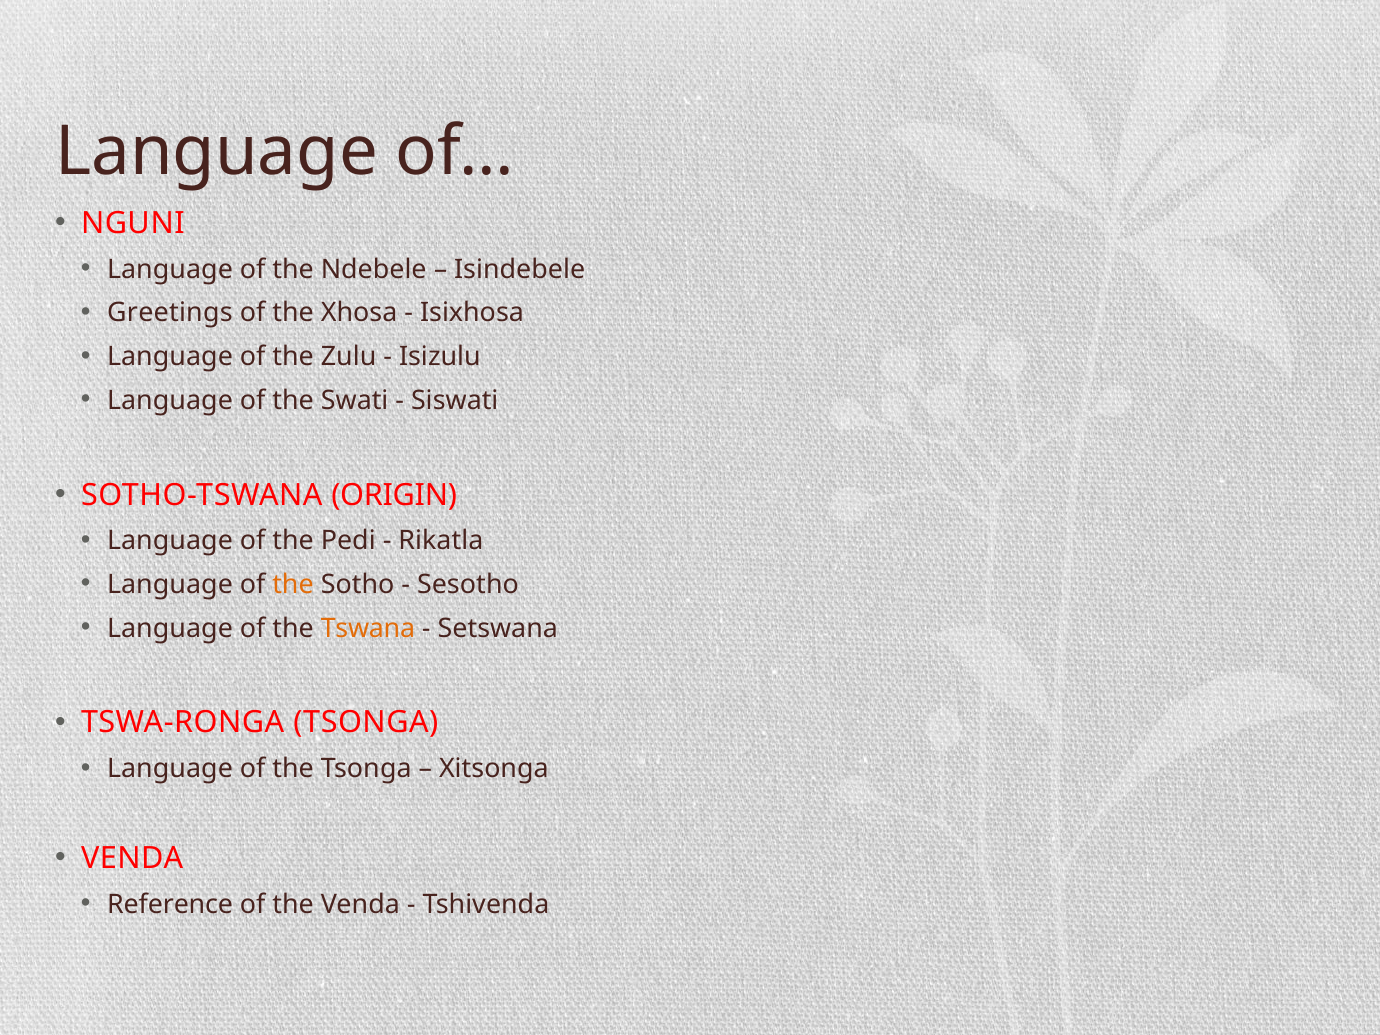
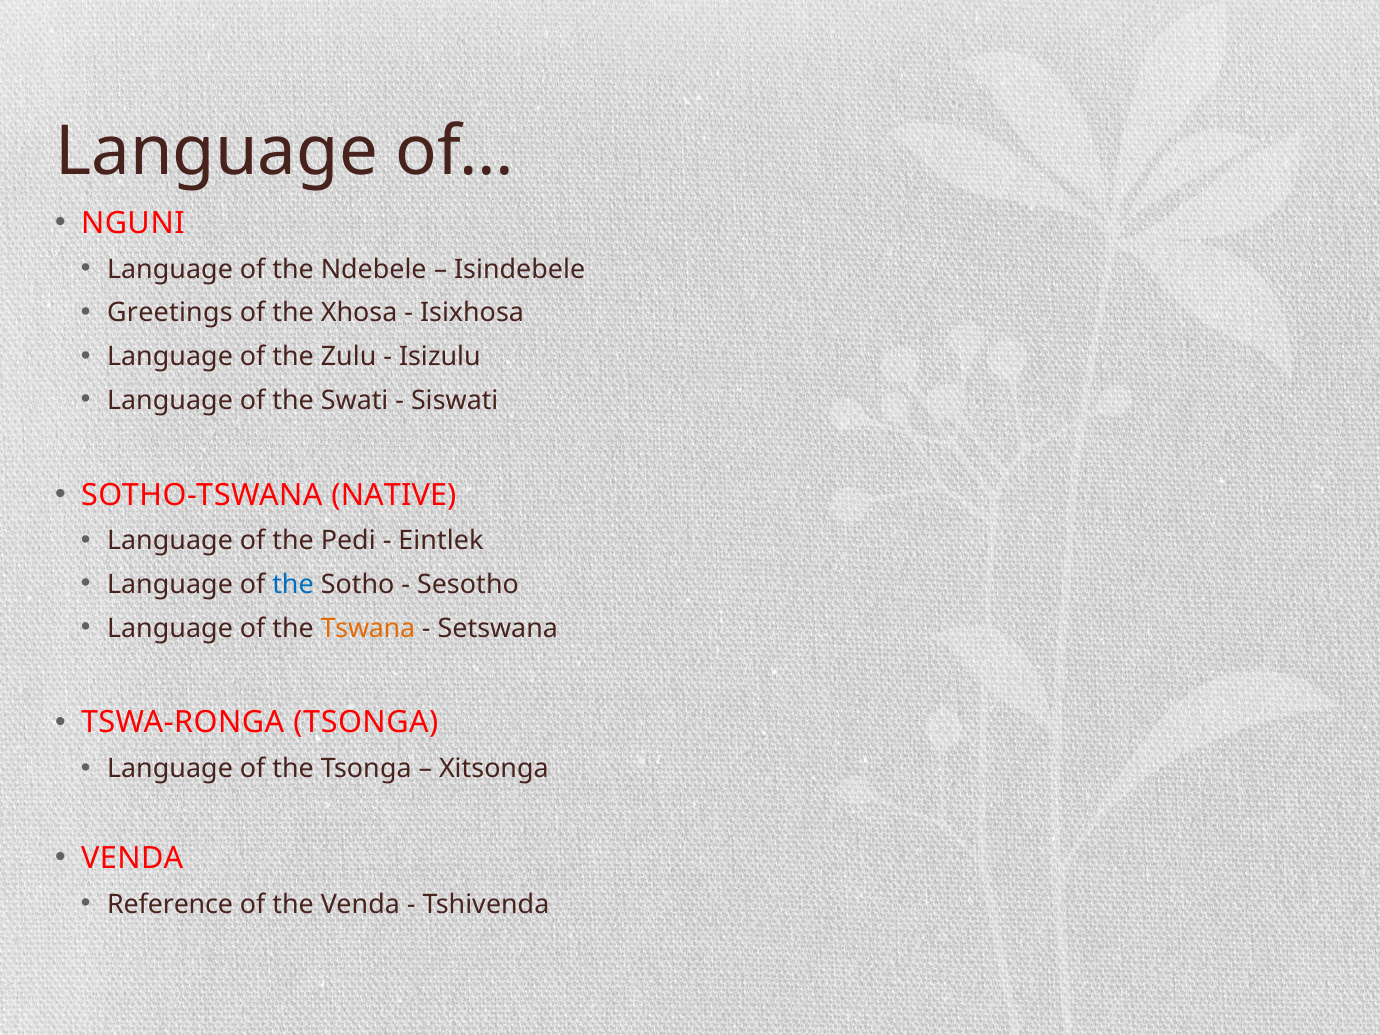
ORIGIN: ORIGIN -> NATIVE
Rikatla: Rikatla -> Eintlek
the at (293, 584) colour: orange -> blue
